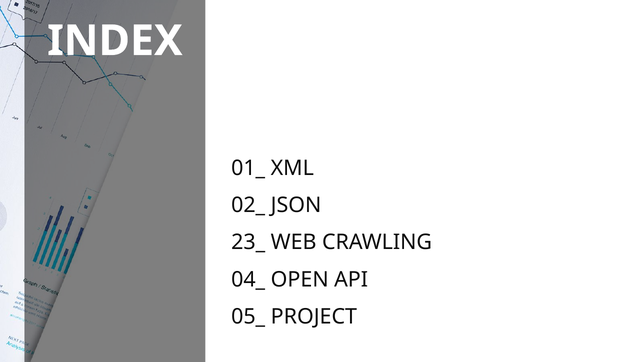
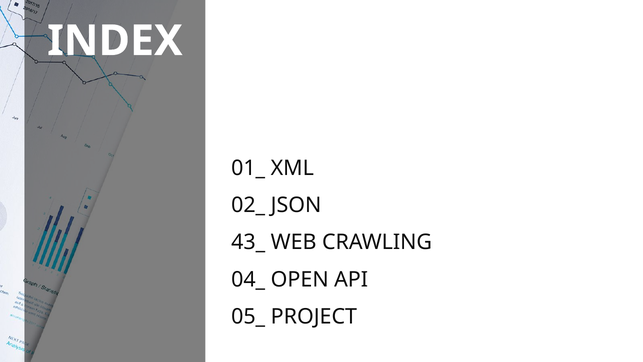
23_: 23_ -> 43_
